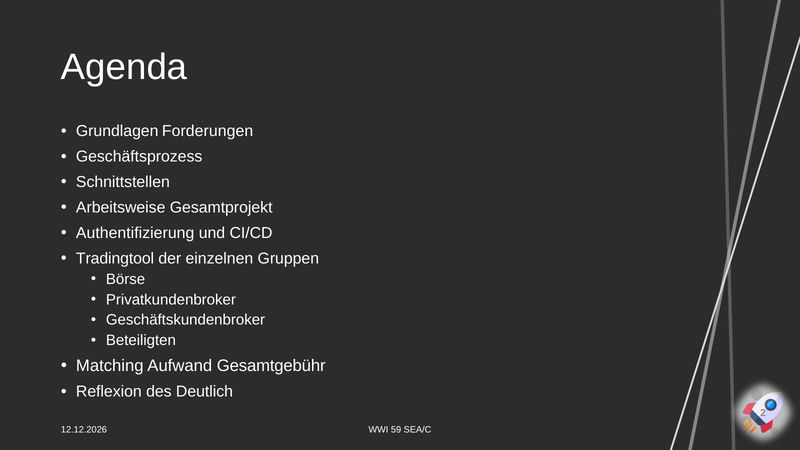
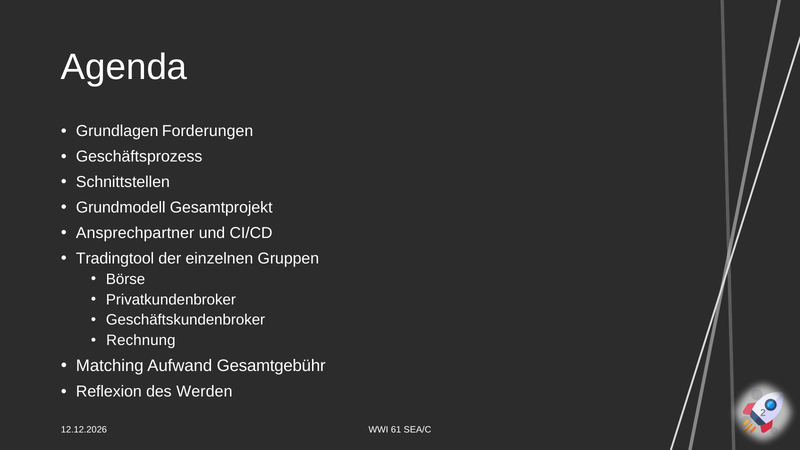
Arbeitsweise: Arbeitsweise -> Grundmodell
Authentifizierung: Authentifizierung -> Ansprechpartner
Beteiligten: Beteiligten -> Rechnung
Deutlich: Deutlich -> Werden
59: 59 -> 61
